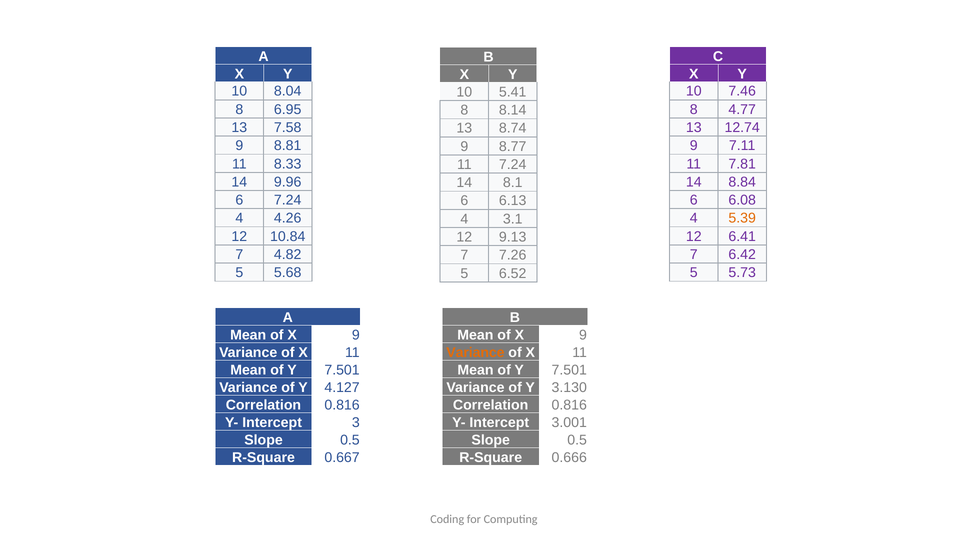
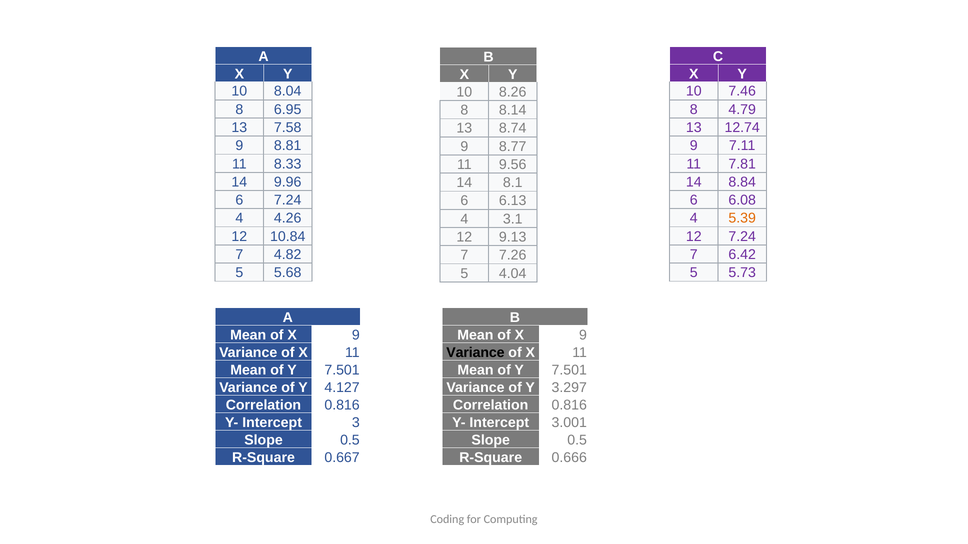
5.41: 5.41 -> 8.26
4.77: 4.77 -> 4.79
11 7.24: 7.24 -> 9.56
12 6.41: 6.41 -> 7.24
6.52: 6.52 -> 4.04
Variance at (475, 353) colour: orange -> black
3.130: 3.130 -> 3.297
